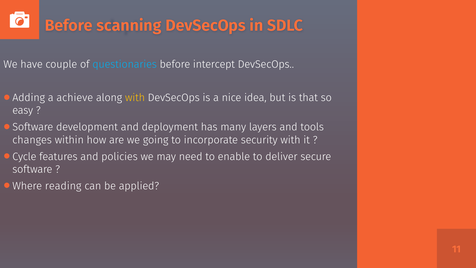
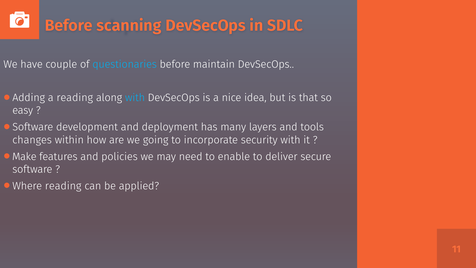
intercept: intercept -> maintain
a achieve: achieve -> reading
with at (135, 98) colour: yellow -> light blue
Cycle: Cycle -> Make
